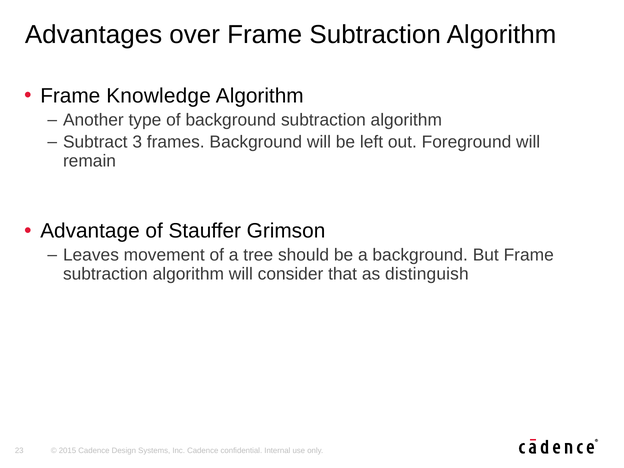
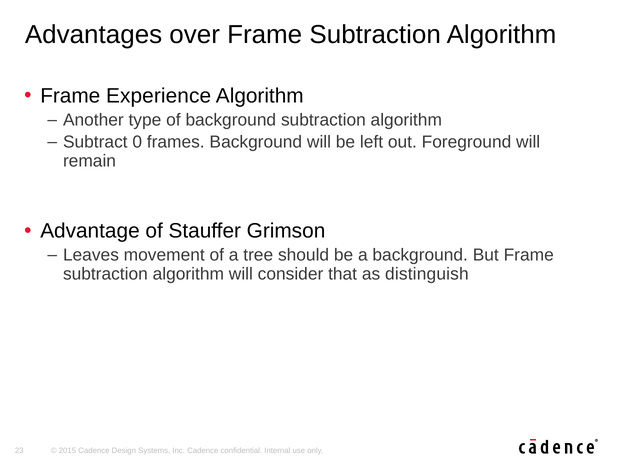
Knowledge: Knowledge -> Experience
3: 3 -> 0
